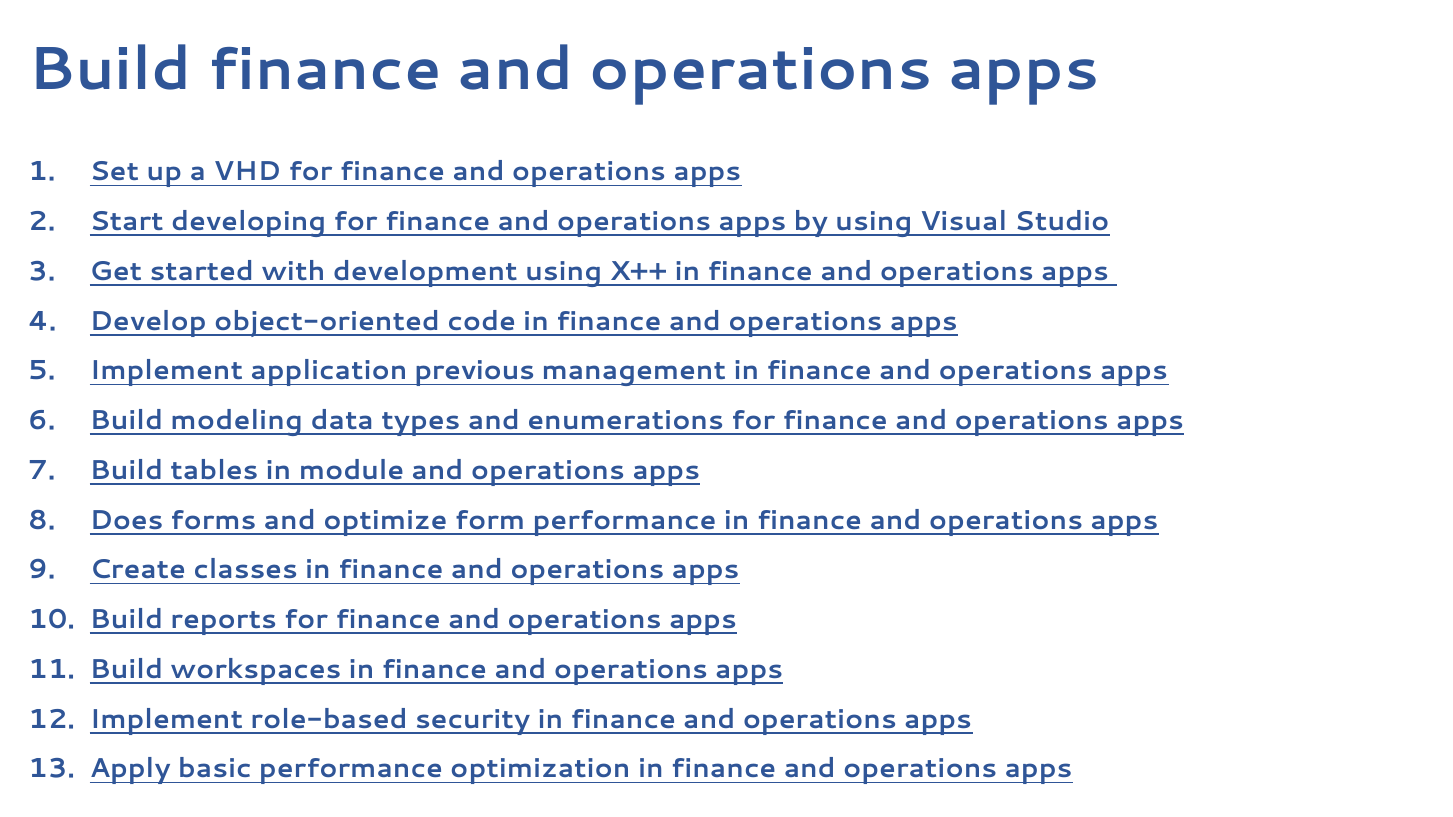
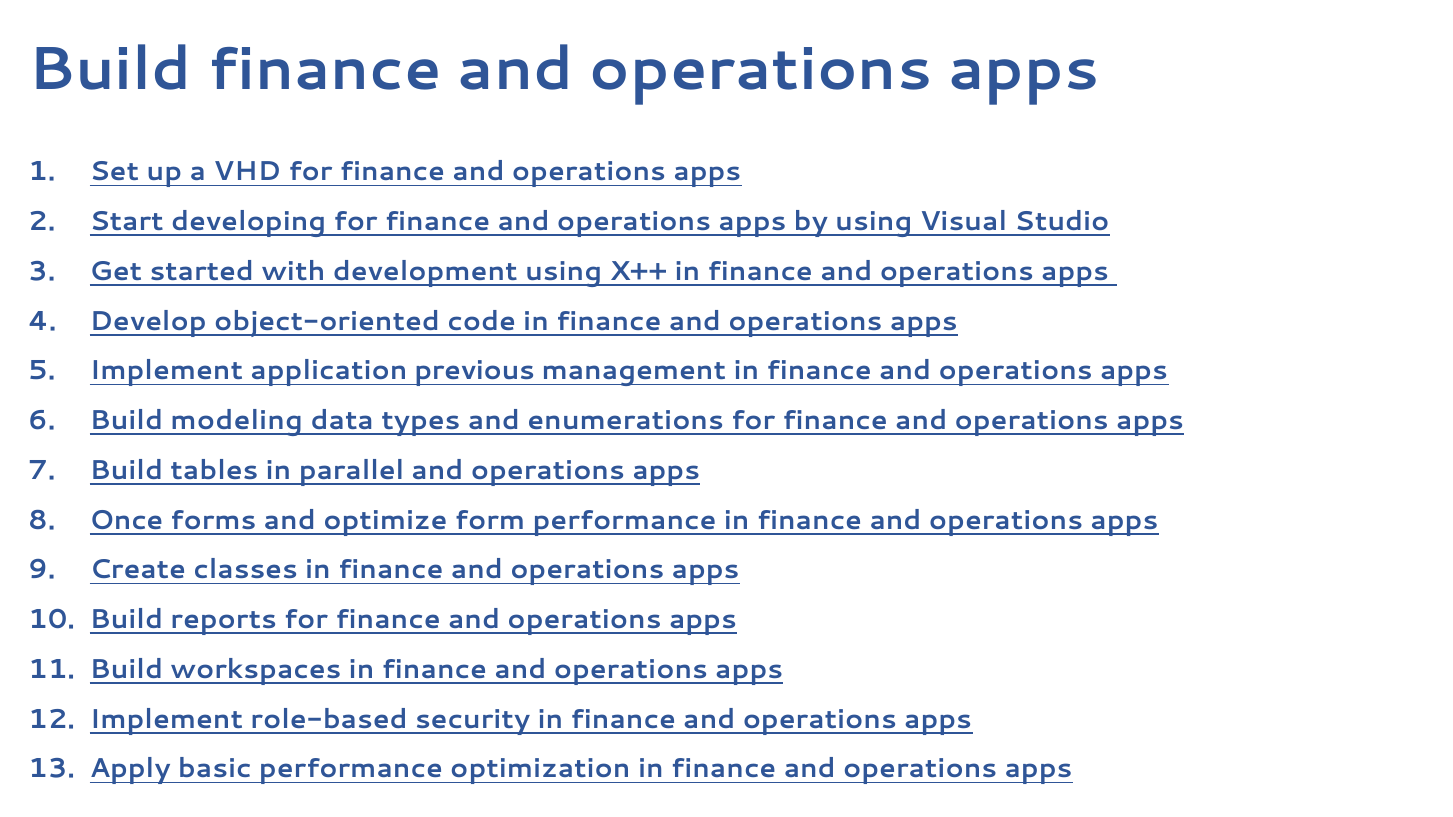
module: module -> parallel
Does: Does -> Once
